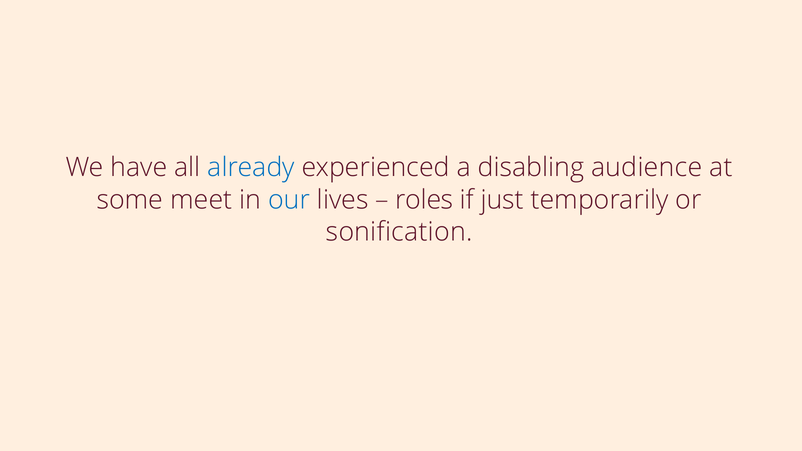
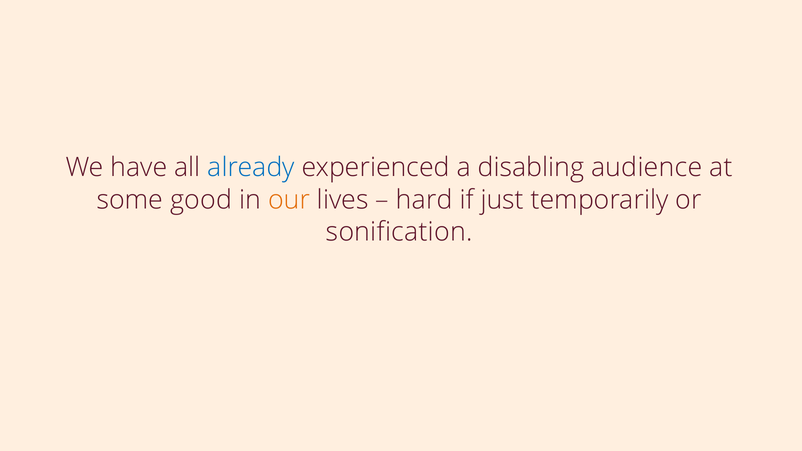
meet: meet -> good
our colour: blue -> orange
roles: roles -> hard
